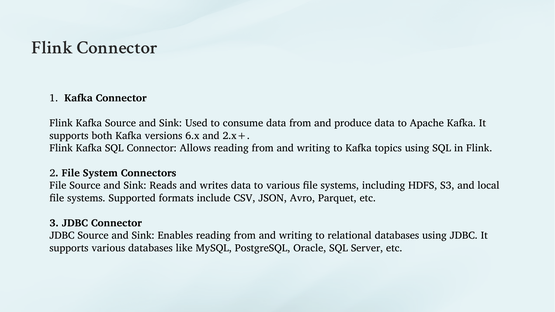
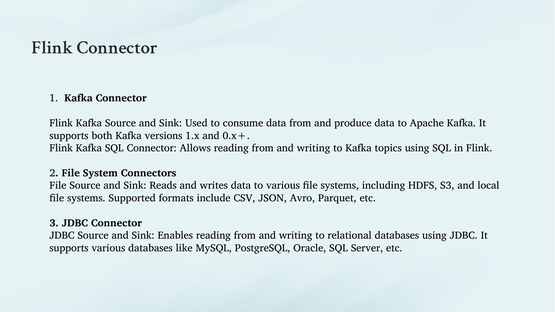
6.x: 6.x -> 1.x
2.x+: 2.x+ -> 0.x+
